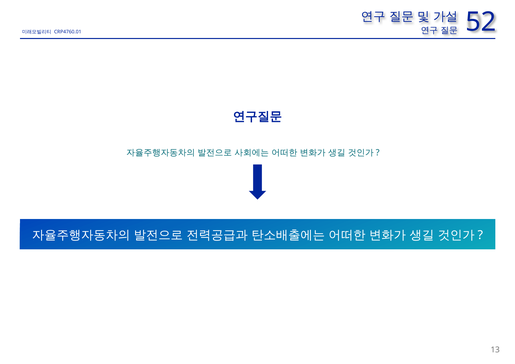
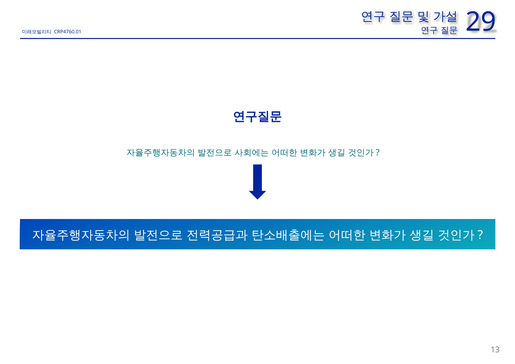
52: 52 -> 29
